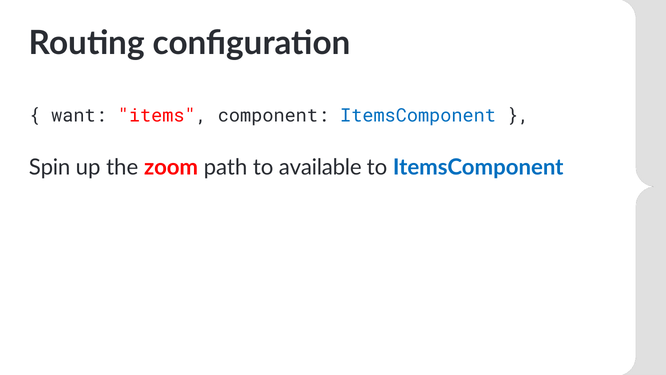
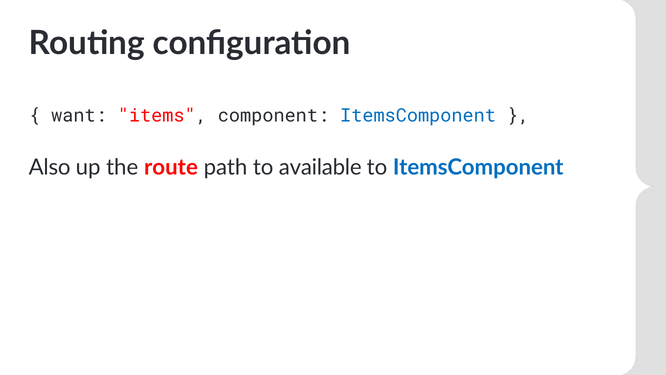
Spin: Spin -> Also
zoom: zoom -> route
